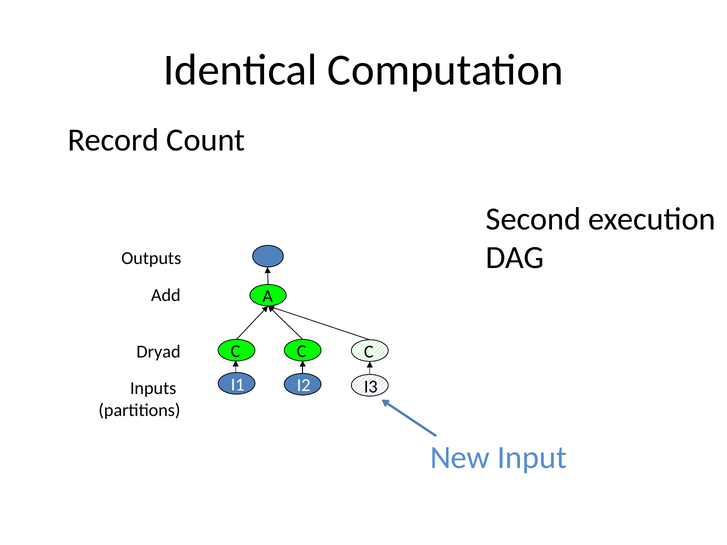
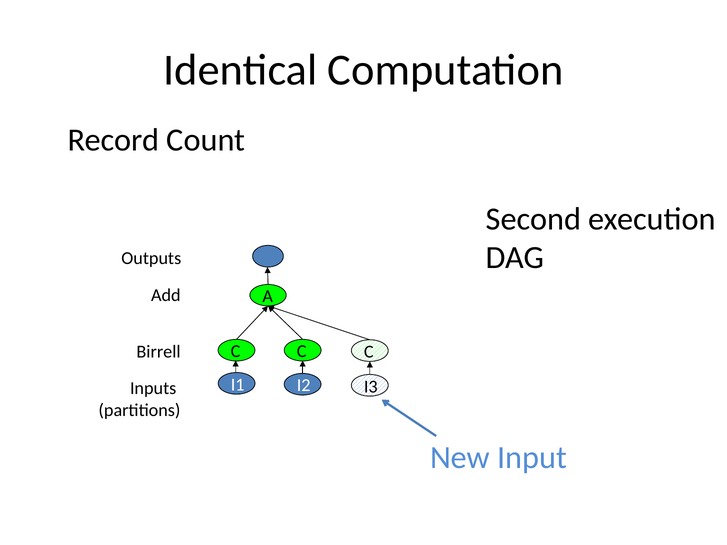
Dryad: Dryad -> Birrell
